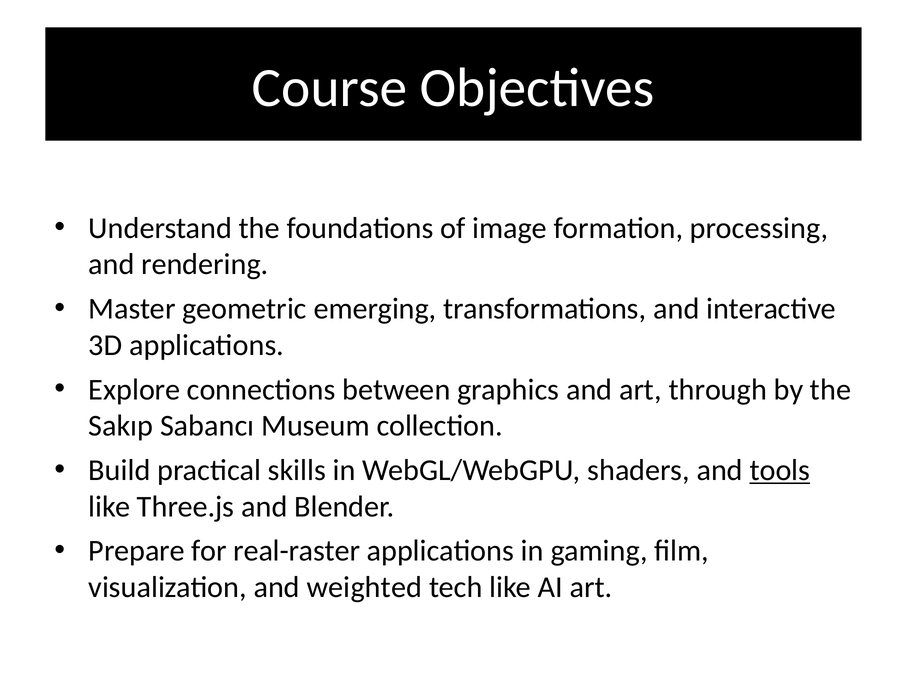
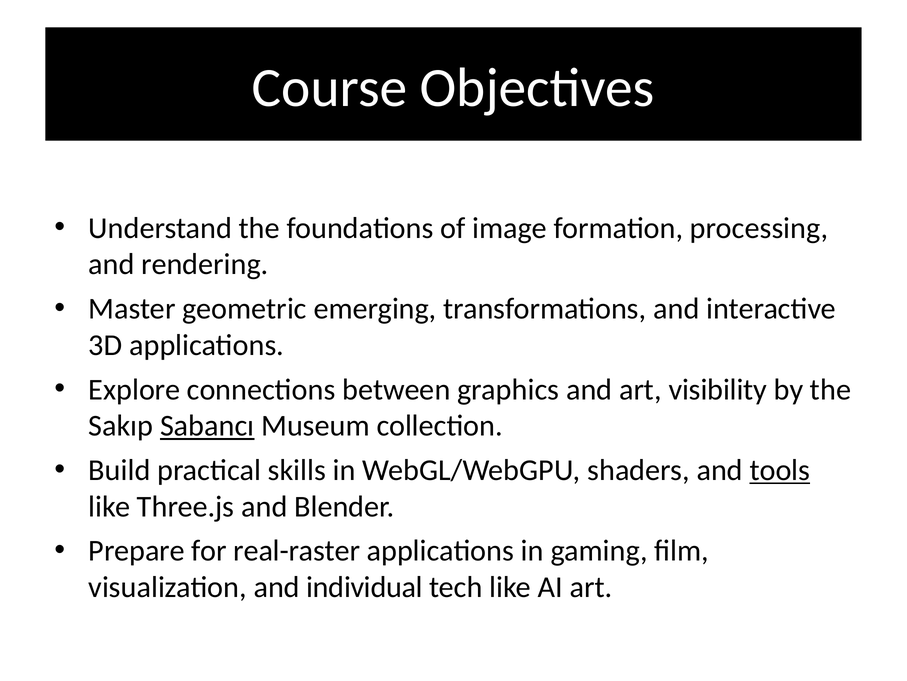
through: through -> visibility
Sabancı underline: none -> present
weighted: weighted -> individual
